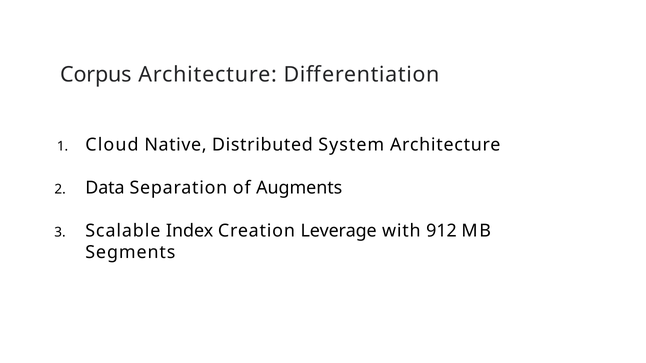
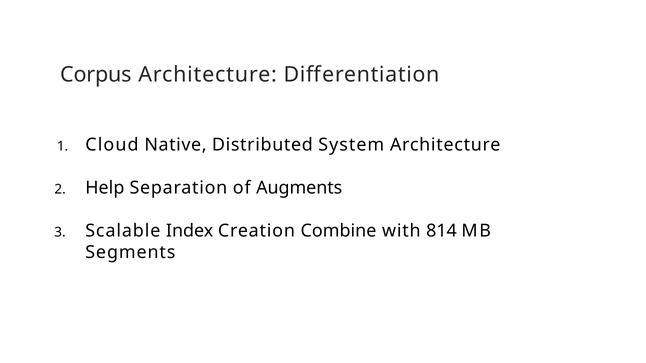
Data: Data -> Help
Leverage: Leverage -> Combine
912: 912 -> 814
